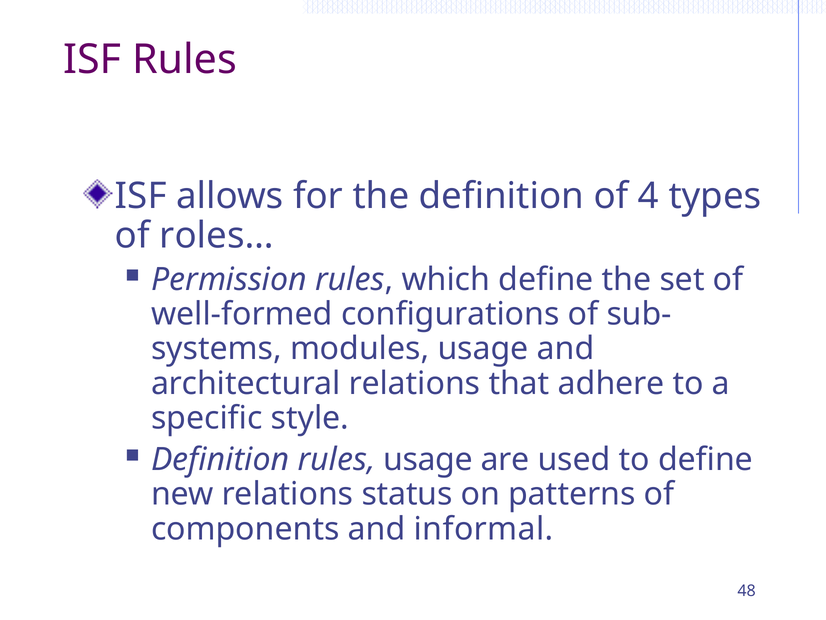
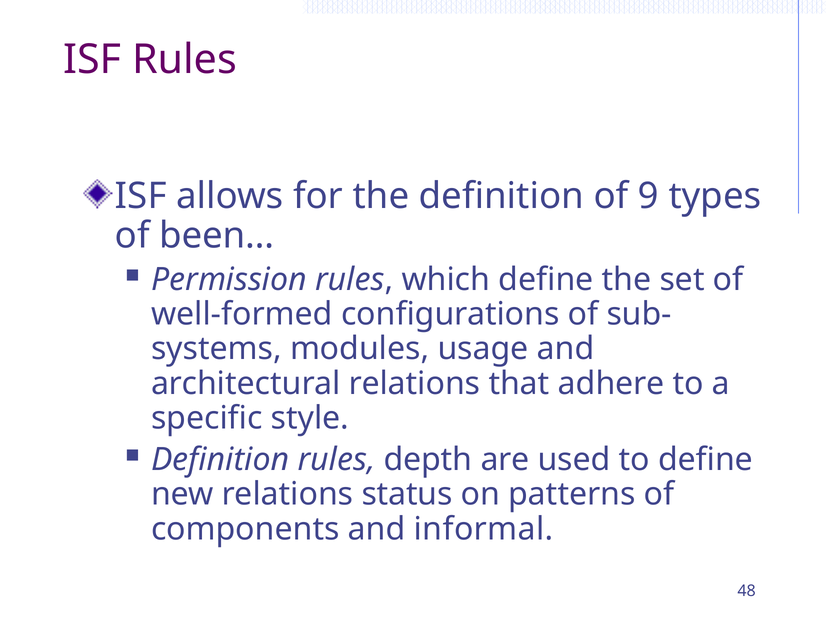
4: 4 -> 9
roles…: roles… -> been…
rules usage: usage -> depth
